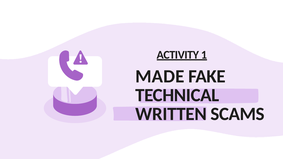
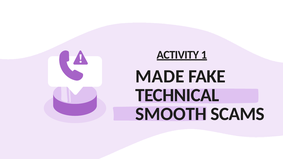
WRITTEN: WRITTEN -> SMOOTH
